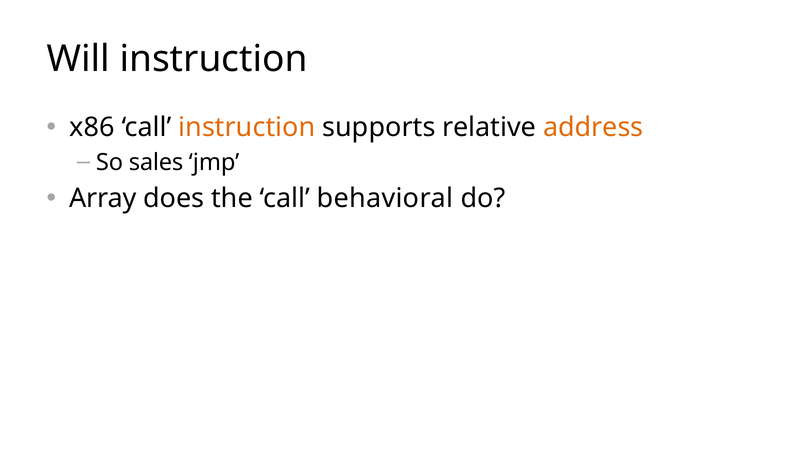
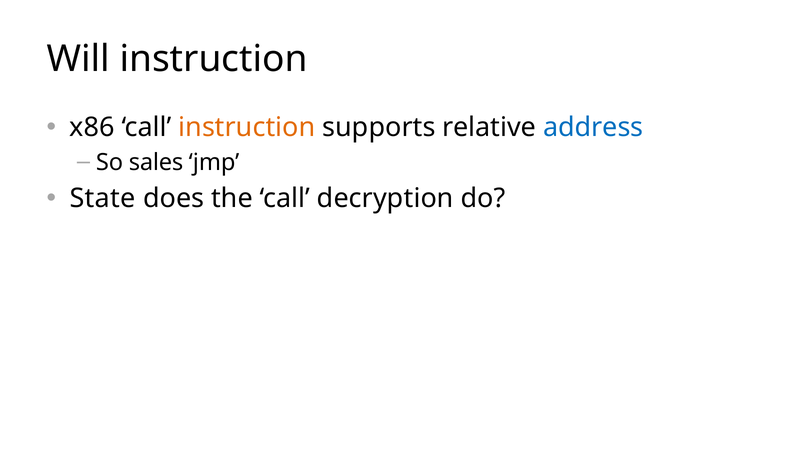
address colour: orange -> blue
Array: Array -> State
behavioral: behavioral -> decryption
